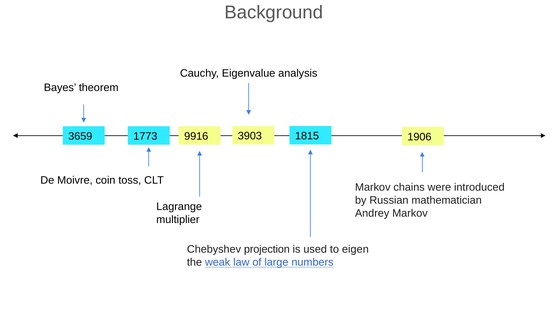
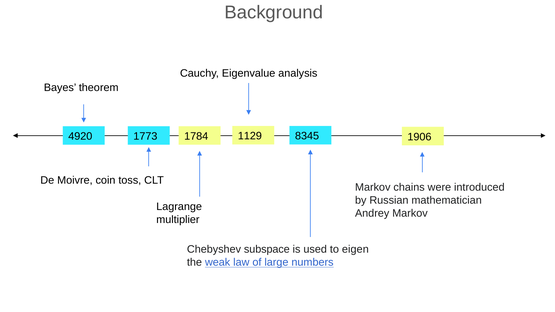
3903: 3903 -> 1129
1815: 1815 -> 8345
3659: 3659 -> 4920
9916: 9916 -> 1784
projection: projection -> subspace
